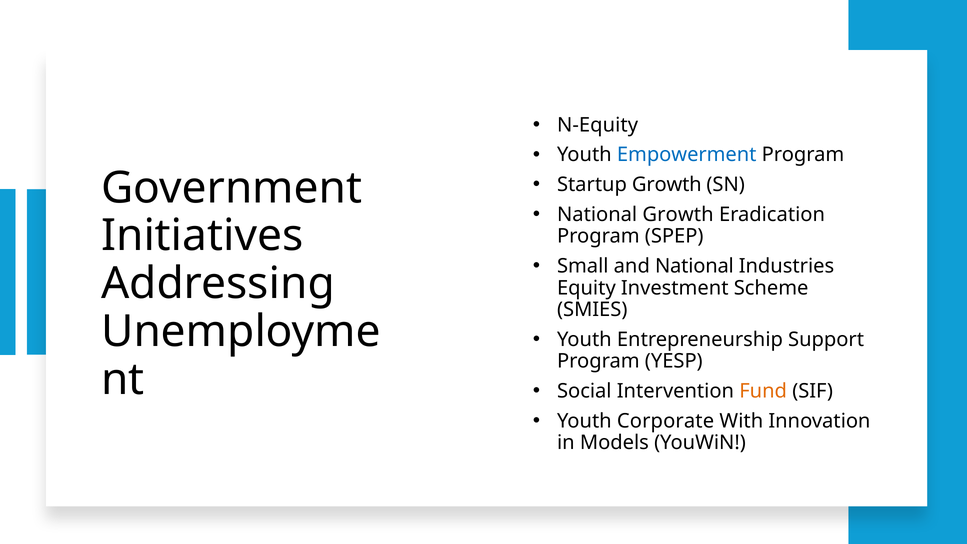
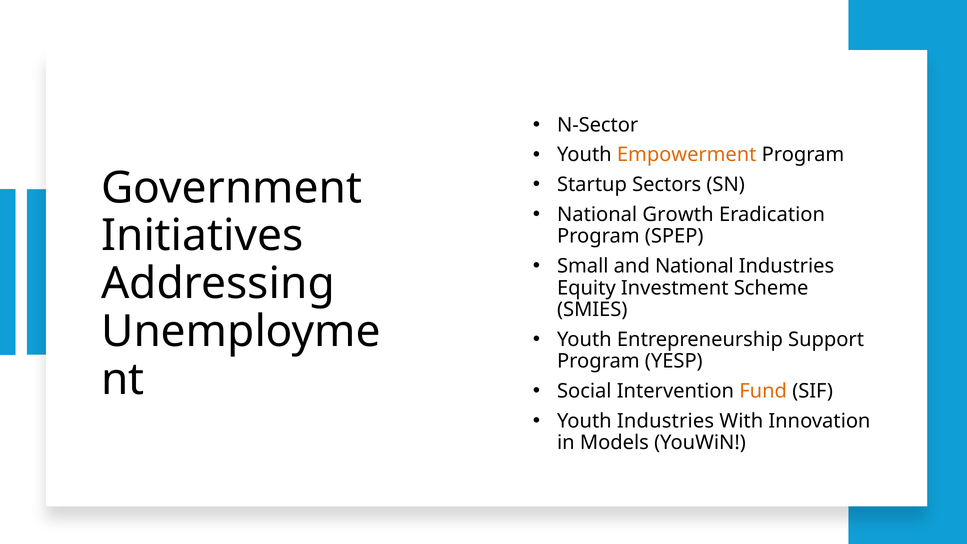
N-Equity: N-Equity -> N-Sector
Empowerment colour: blue -> orange
Startup Growth: Growth -> Sectors
Youth Corporate: Corporate -> Industries
